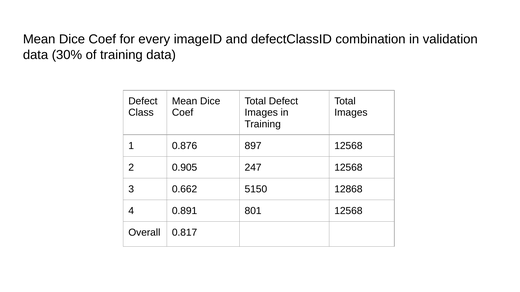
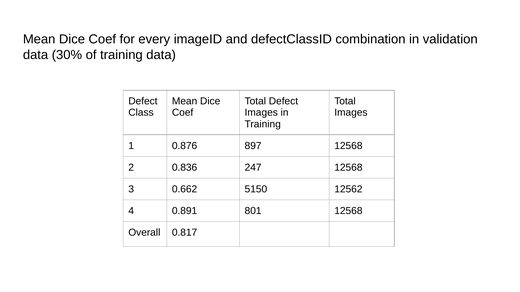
0.905: 0.905 -> 0.836
12868: 12868 -> 12562
